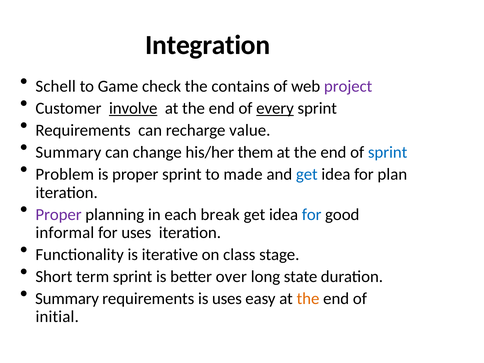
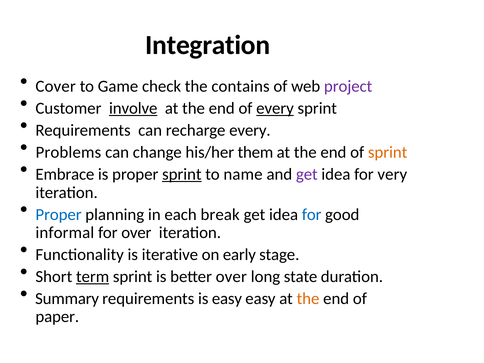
Schell: Schell -> Cover
recharge value: value -> every
Summary at (68, 152): Summary -> Problems
sprint at (388, 152) colour: blue -> orange
Problem: Problem -> Embrace
sprint at (182, 174) underline: none -> present
made: made -> name
get at (307, 174) colour: blue -> purple
plan: plan -> very
Proper at (59, 214) colour: purple -> blue
for uses: uses -> over
class: class -> early
term underline: none -> present
is uses: uses -> easy
initial: initial -> paper
